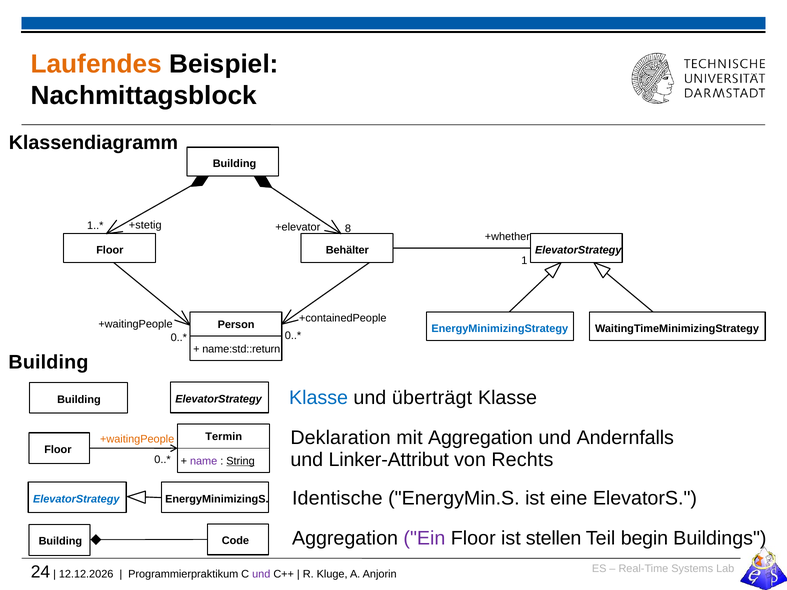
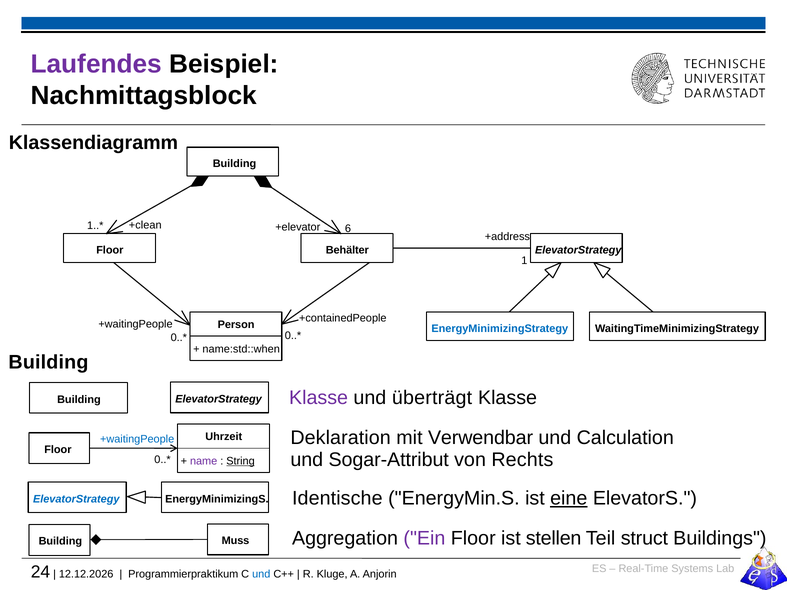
Laufendes colour: orange -> purple
+stetig: +stetig -> +clean
8: 8 -> 6
+whether: +whether -> +address
name:std::return: name:std::return -> name:std::when
Klasse at (319, 398) colour: blue -> purple
mit Aggregation: Aggregation -> Verwendbar
Andernfalls: Andernfalls -> Calculation
Termin: Termin -> Uhrzeit
+waitingPeople at (137, 439) colour: orange -> blue
Linker-Attribut: Linker-Attribut -> Sogar-Attribut
eine underline: none -> present
Code: Code -> Muss
begin: begin -> struct
und at (261, 574) colour: purple -> blue
